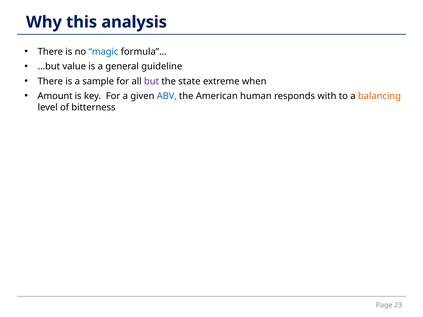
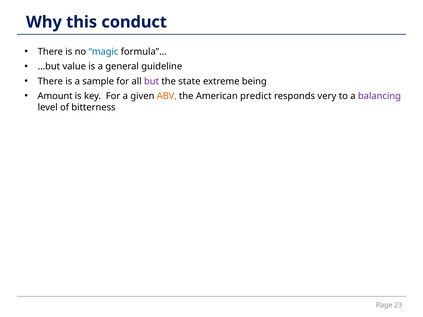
analysis: analysis -> conduct
when: when -> being
ABV colour: blue -> orange
human: human -> predict
with: with -> very
balancing colour: orange -> purple
